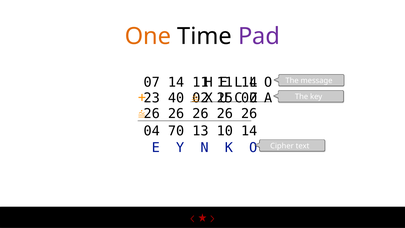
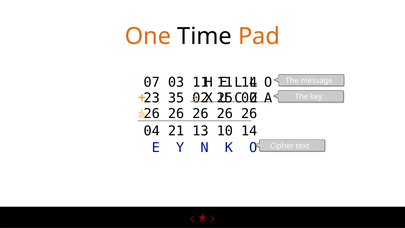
Pad colour: purple -> orange
07 14: 14 -> 03
40: 40 -> 35
70: 70 -> 21
